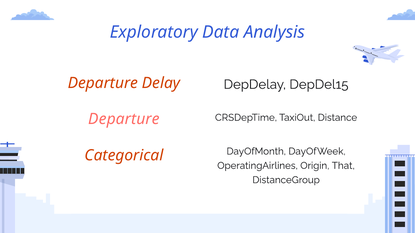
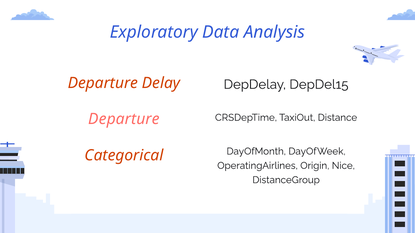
That: That -> Nice
